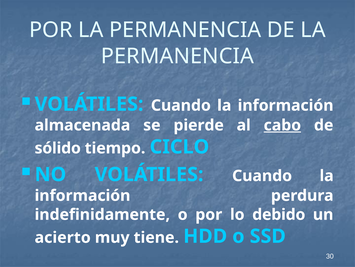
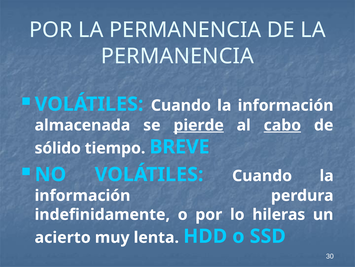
pierde underline: none -> present
CICLO: CICLO -> BREVE
debido: debido -> hileras
tiene: tiene -> lenta
